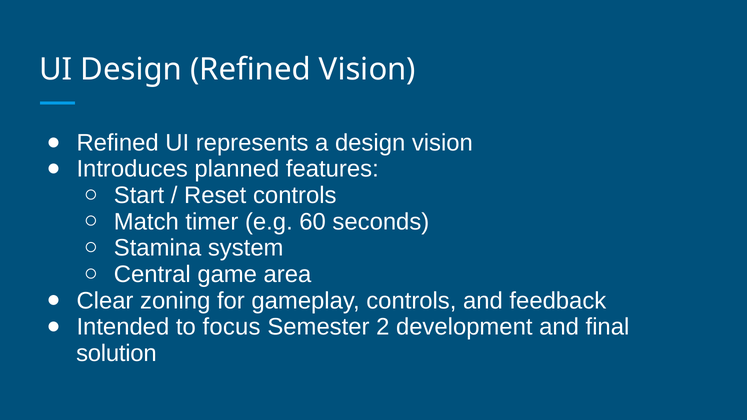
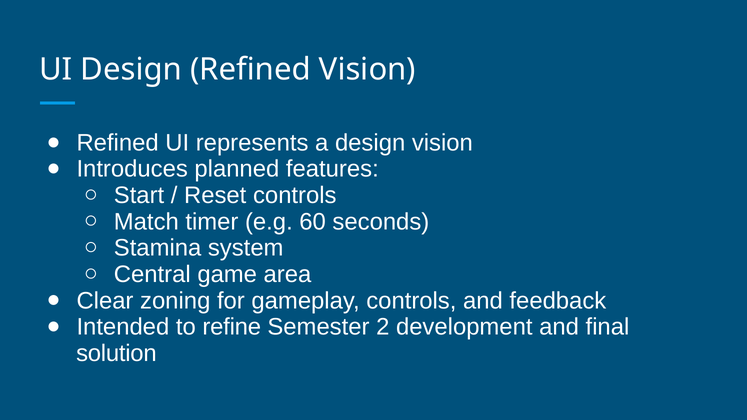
focus: focus -> refine
